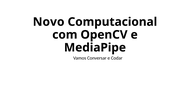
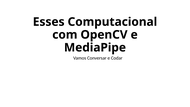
Novo: Novo -> Esses
